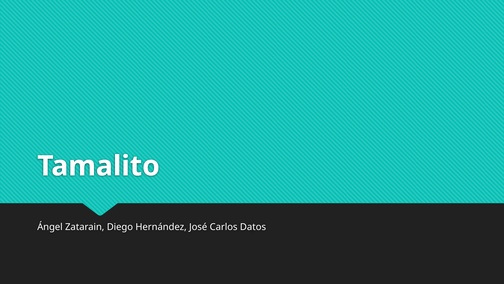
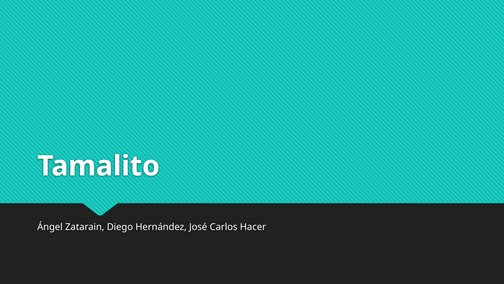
Datos: Datos -> Hacer
